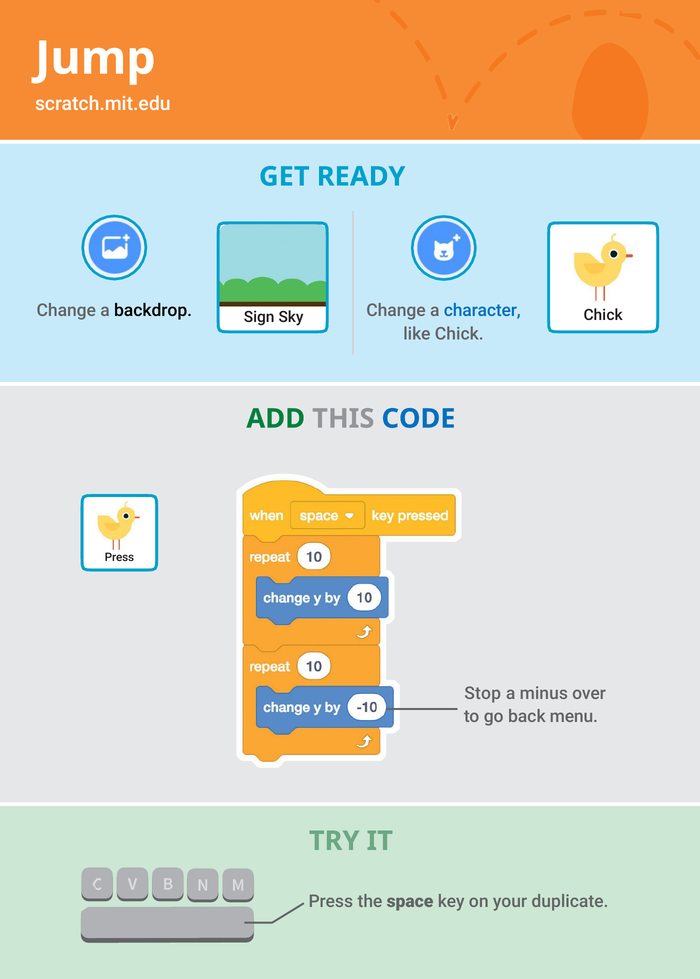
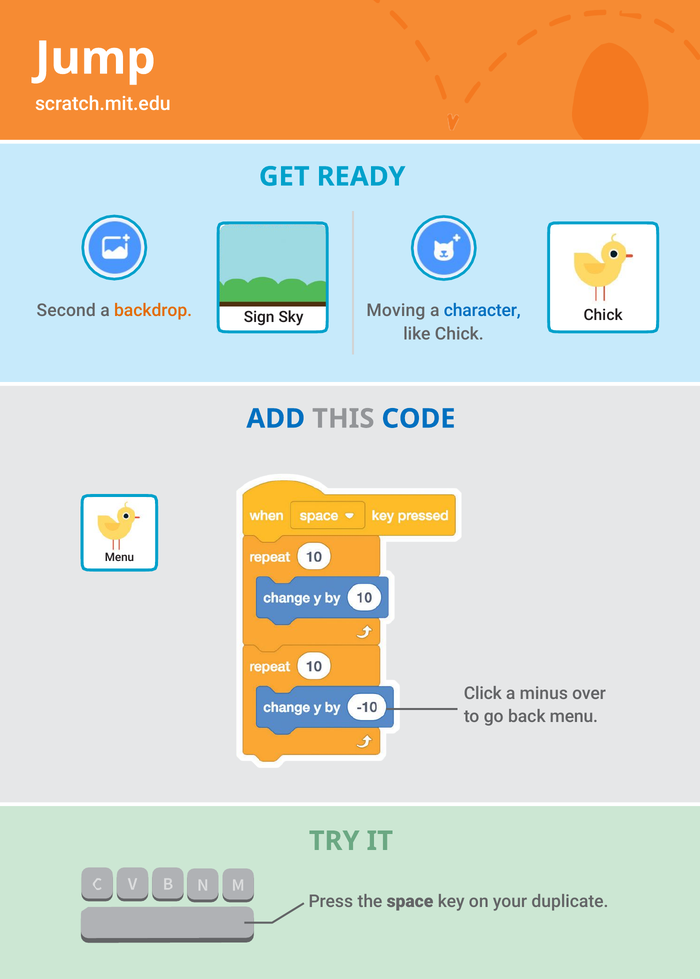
Change at (396, 311): Change -> Moving
Change at (66, 311): Change -> Second
backdrop colour: black -> orange
ADD colour: green -> blue
Press at (119, 558): Press -> Menu
Stop: Stop -> Click
